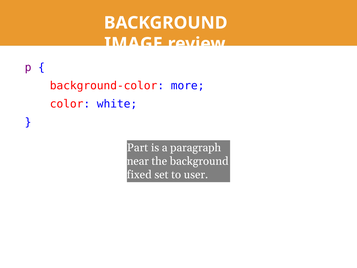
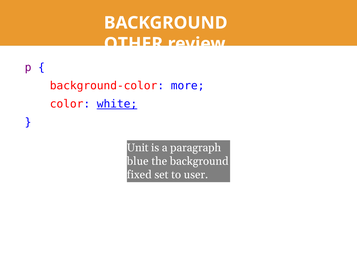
IMAGE: IMAGE -> OTHER
white underline: none -> present
Part: Part -> Unit
near: near -> blue
